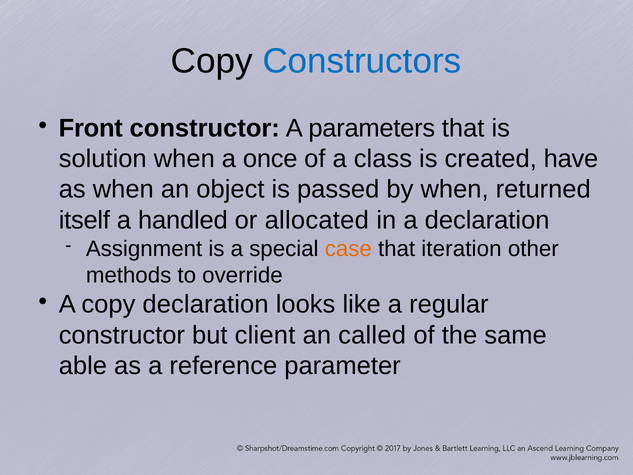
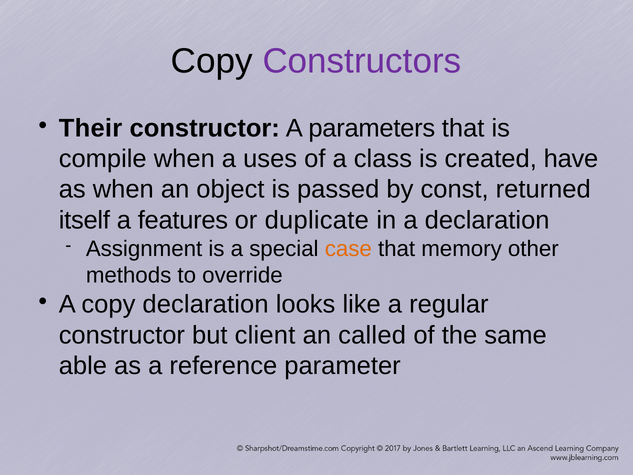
Constructors colour: blue -> purple
Front: Front -> Their
solution: solution -> compile
once: once -> uses
by when: when -> const
handled: handled -> features
allocated: allocated -> duplicate
iteration: iteration -> memory
